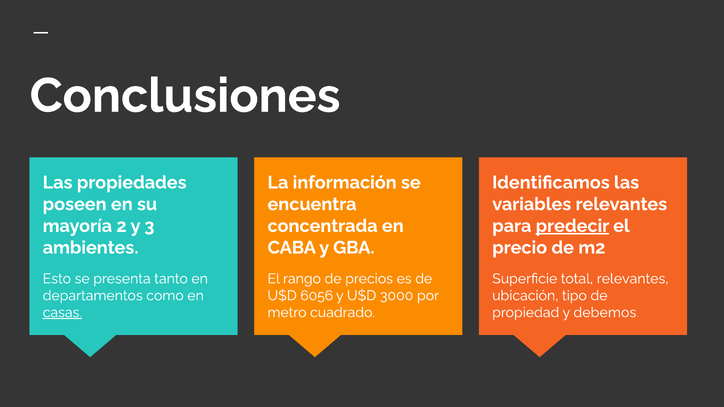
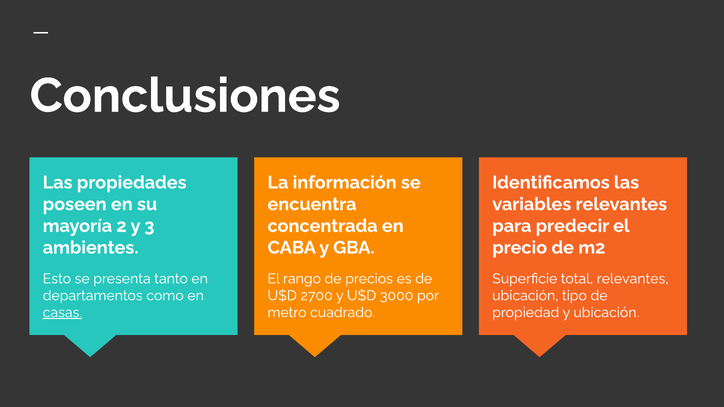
predecir underline: present -> none
6056: 6056 -> 2700
y debemos: debemos -> ubicación
